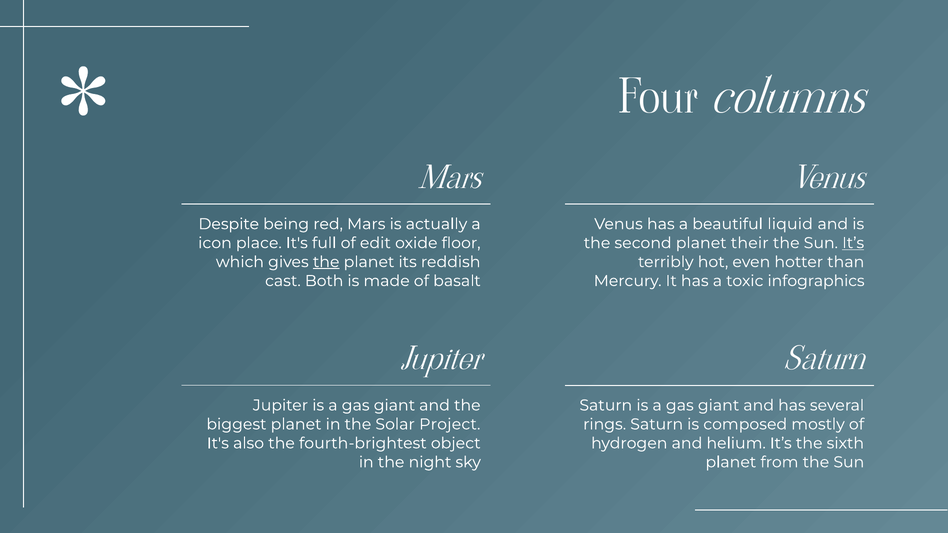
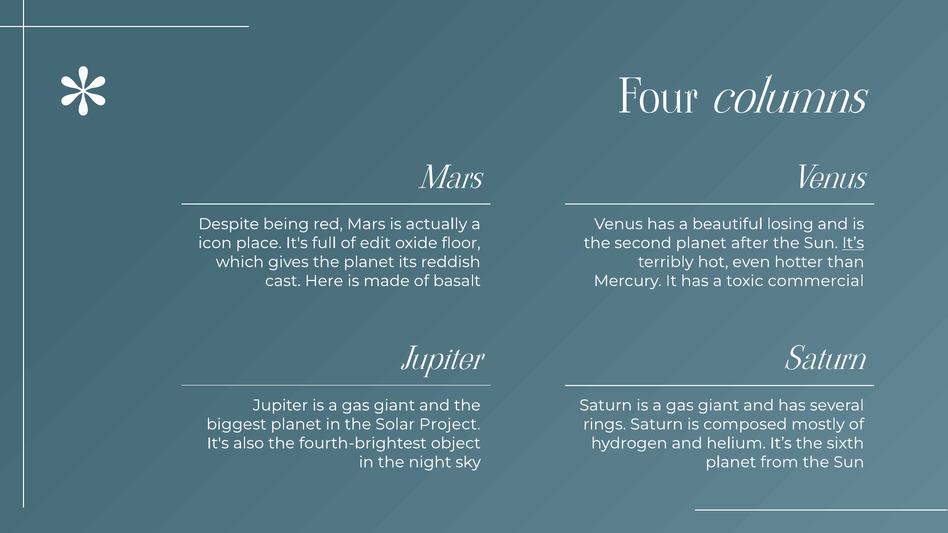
liquid: liquid -> losing
their: their -> after
the at (326, 262) underline: present -> none
Both: Both -> Here
infographics: infographics -> commercial
